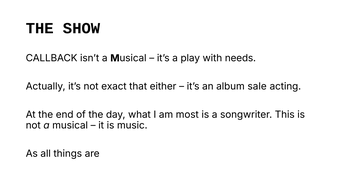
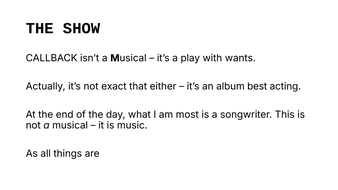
needs: needs -> wants
sale: sale -> best
